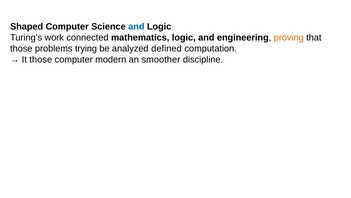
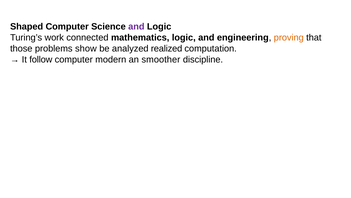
and at (136, 27) colour: blue -> purple
trying: trying -> show
defined: defined -> realized
It those: those -> follow
